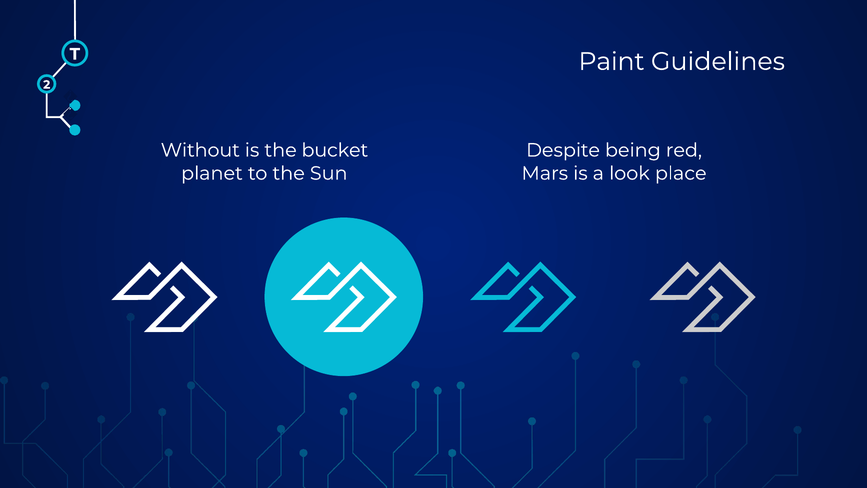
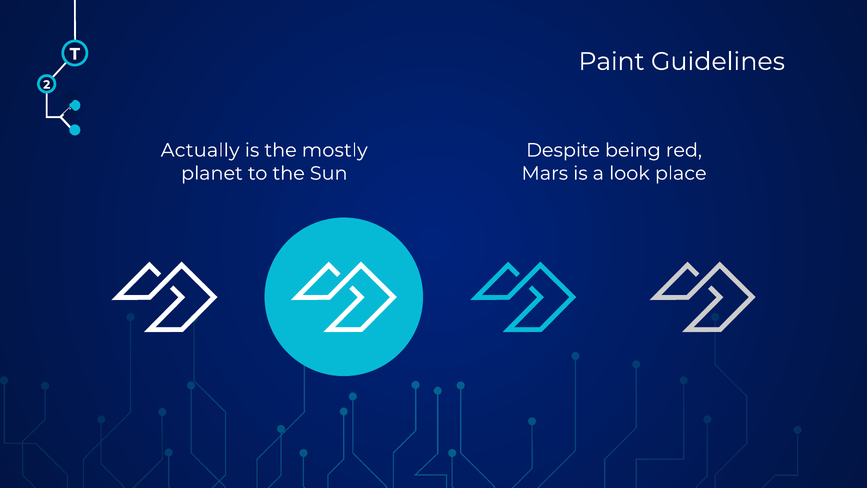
Without: Without -> Actually
bucket: bucket -> mostly
